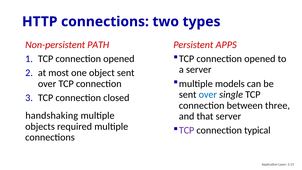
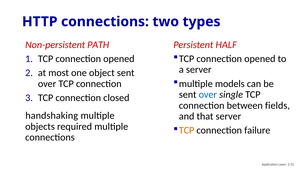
APPS: APPS -> HALF
three: three -> fields
TCP at (187, 130) colour: purple -> orange
typical: typical -> failure
